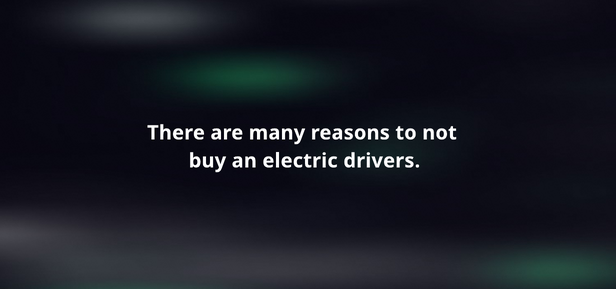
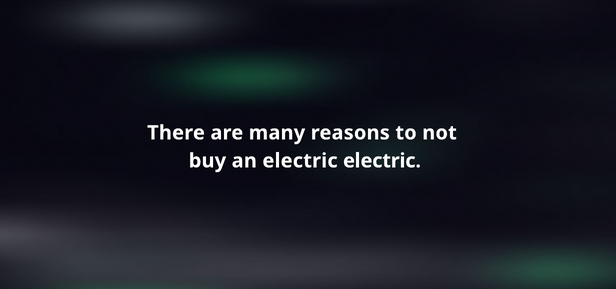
electric drivers: drivers -> electric
